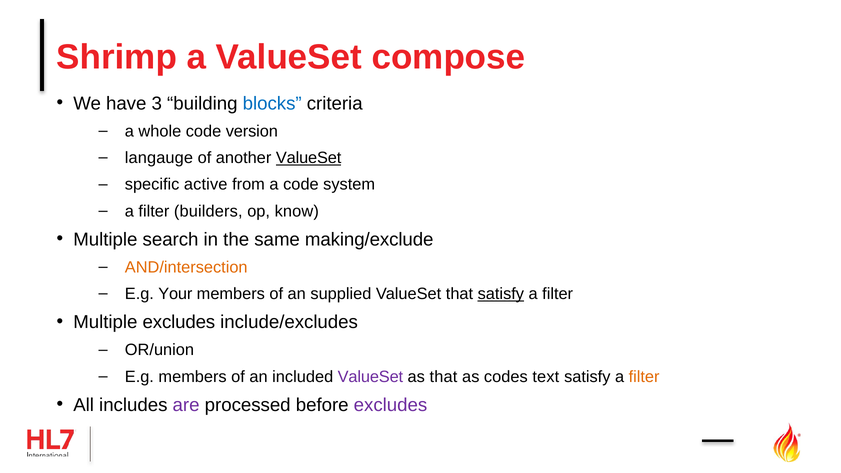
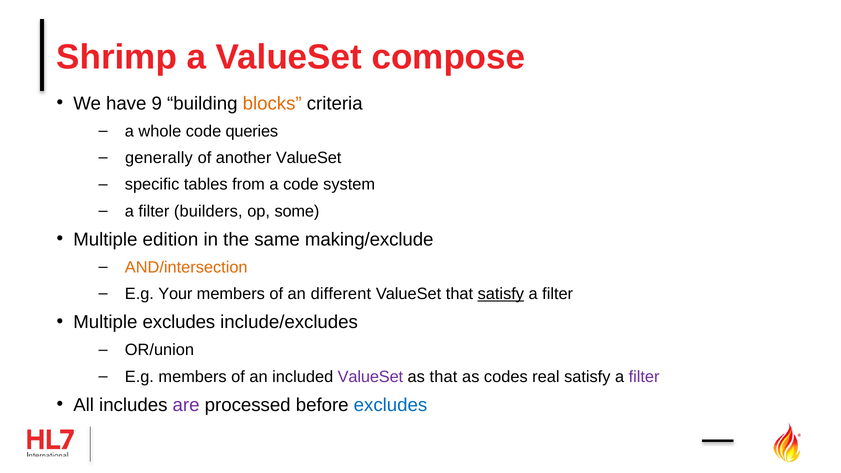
3: 3 -> 9
blocks colour: blue -> orange
version: version -> queries
langauge: langauge -> generally
ValueSet at (309, 158) underline: present -> none
active: active -> tables
know: know -> some
search: search -> edition
supplied: supplied -> different
text: text -> real
filter at (644, 377) colour: orange -> purple
excludes at (390, 405) colour: purple -> blue
